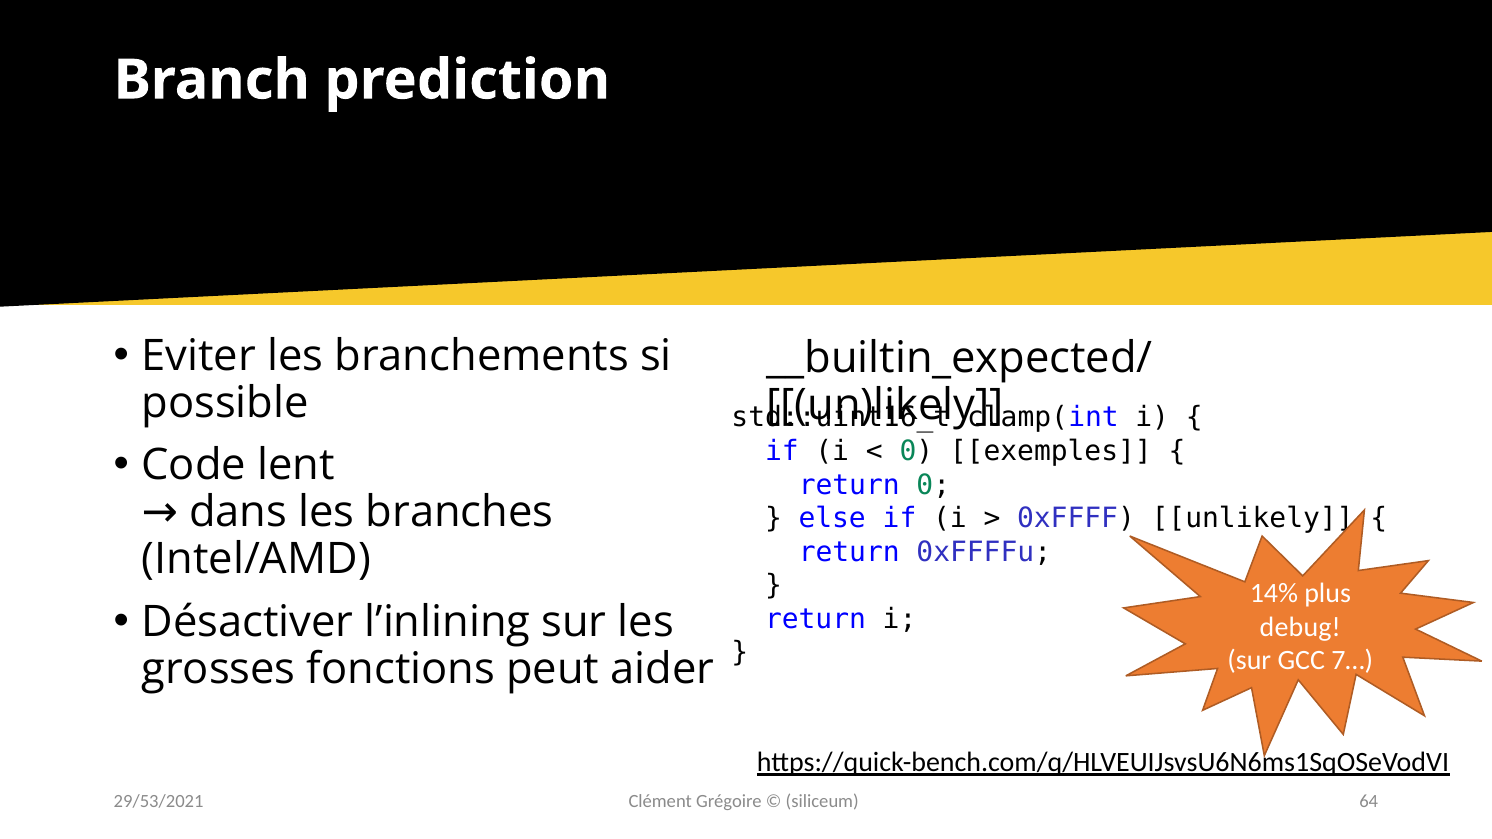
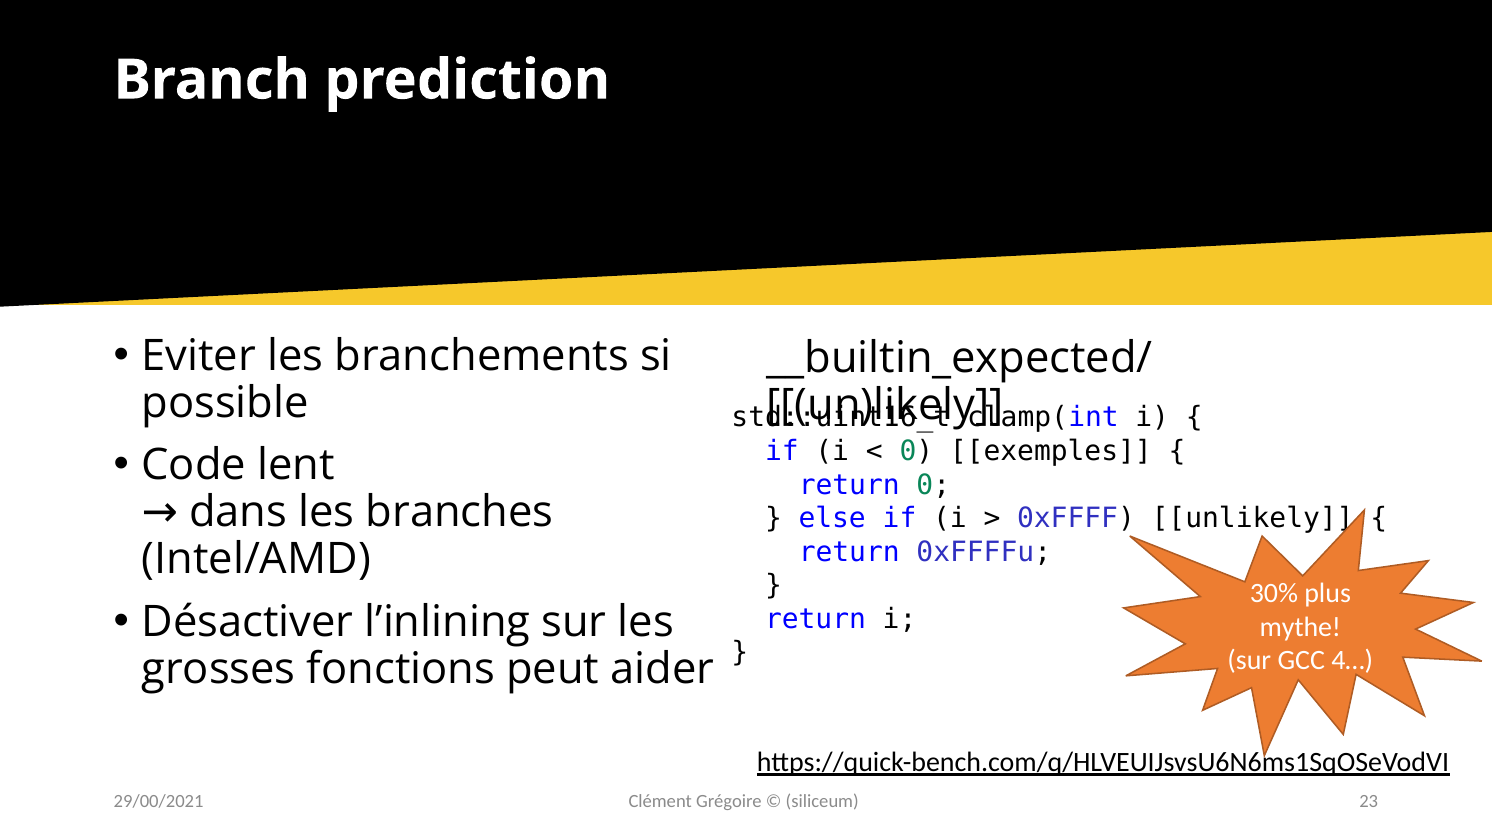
14%: 14% -> 30%
debug: debug -> mythe
7…: 7… -> 4…
64: 64 -> 23
29/53/2021: 29/53/2021 -> 29/00/2021
